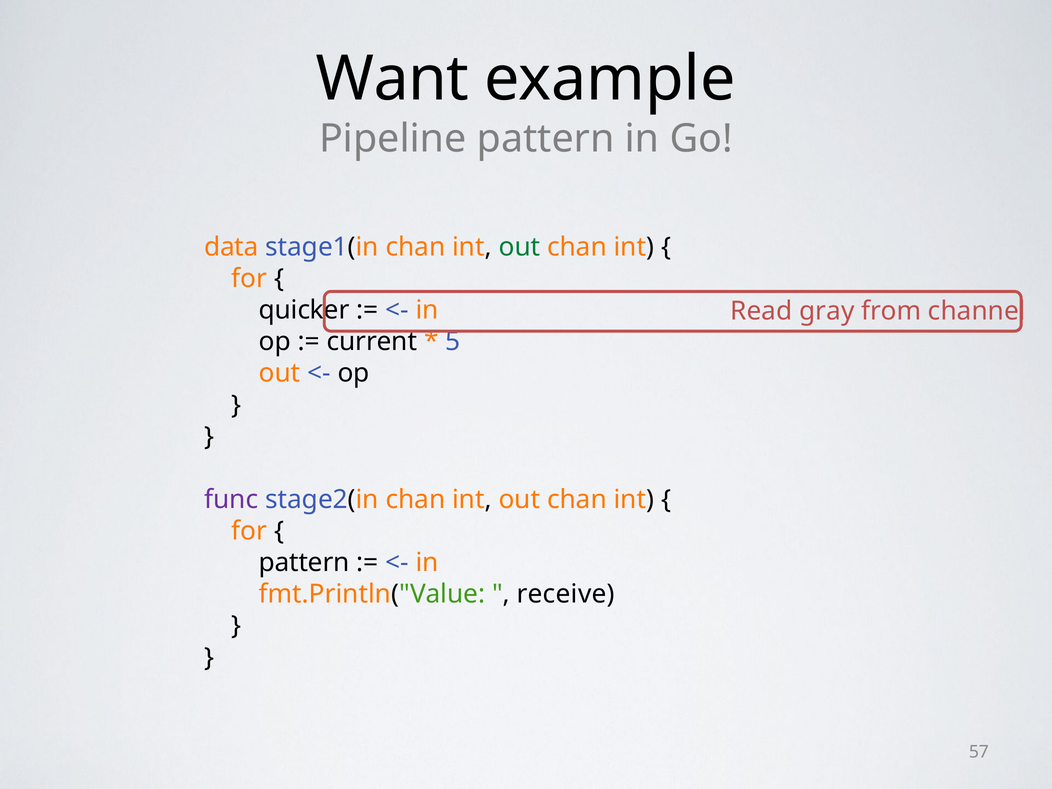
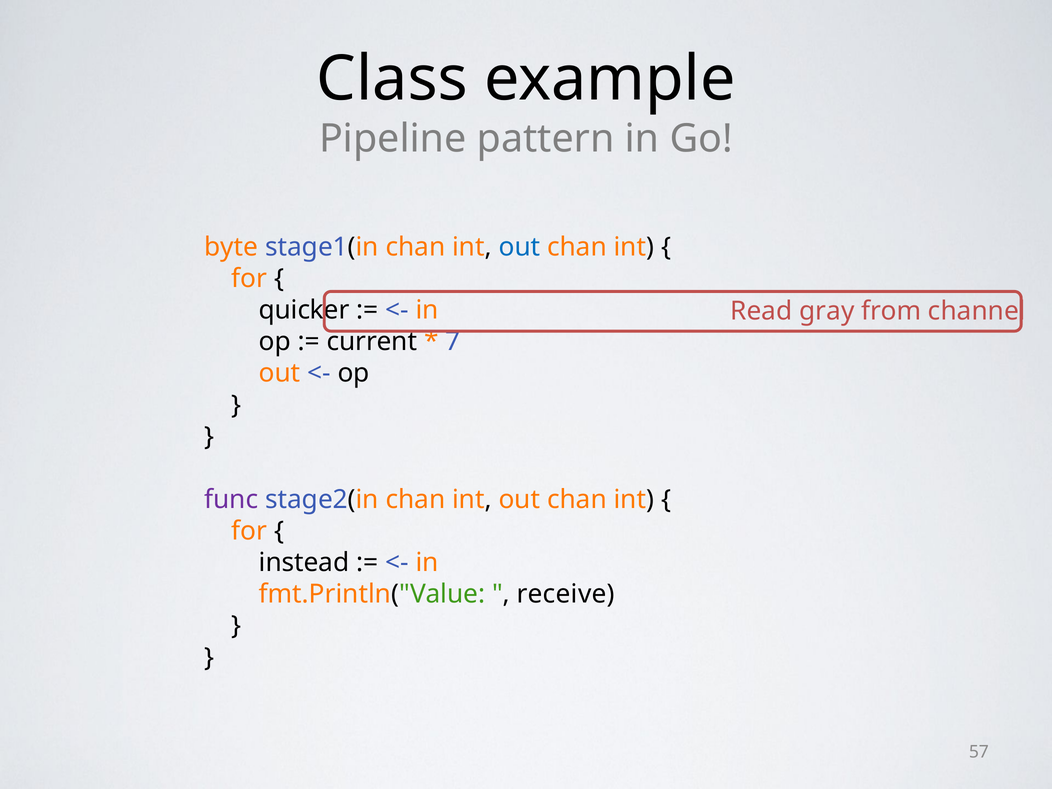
Want: Want -> Class
data: data -> byte
out at (519, 247) colour: green -> blue
5: 5 -> 7
pattern at (304, 563): pattern -> instead
